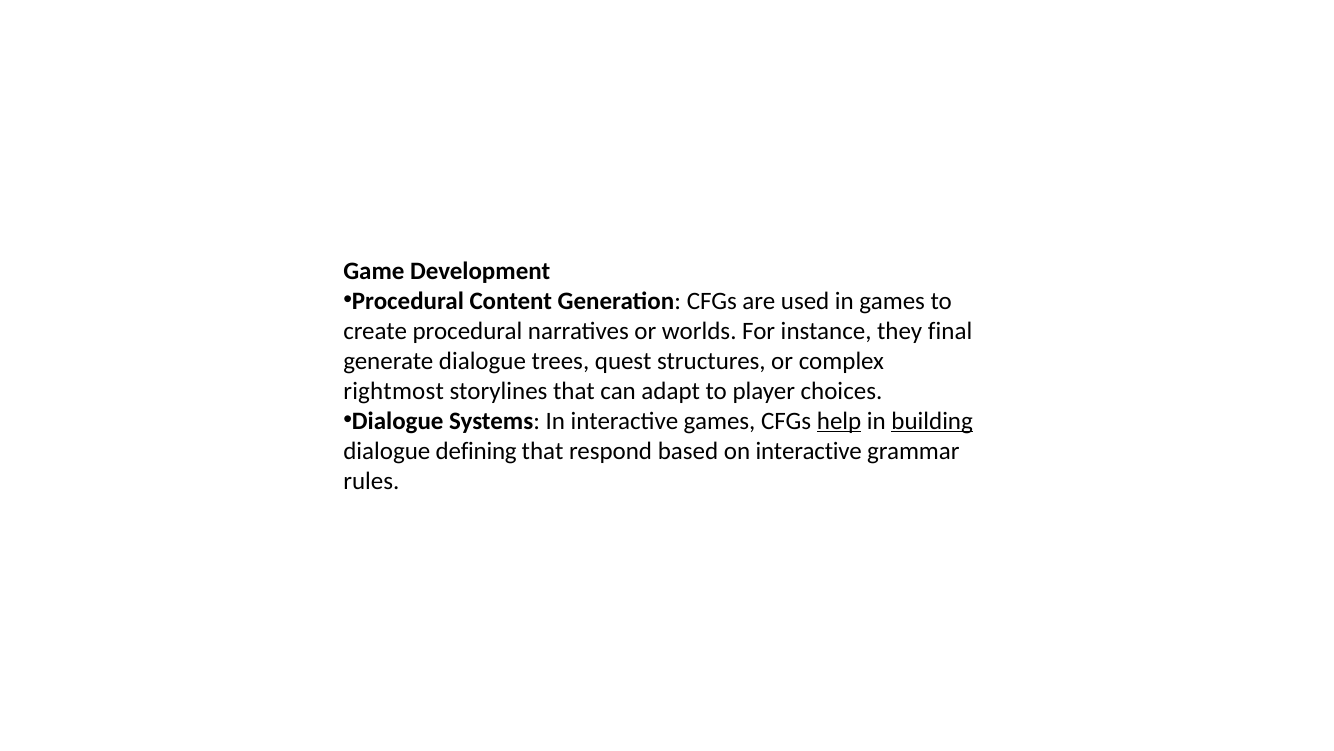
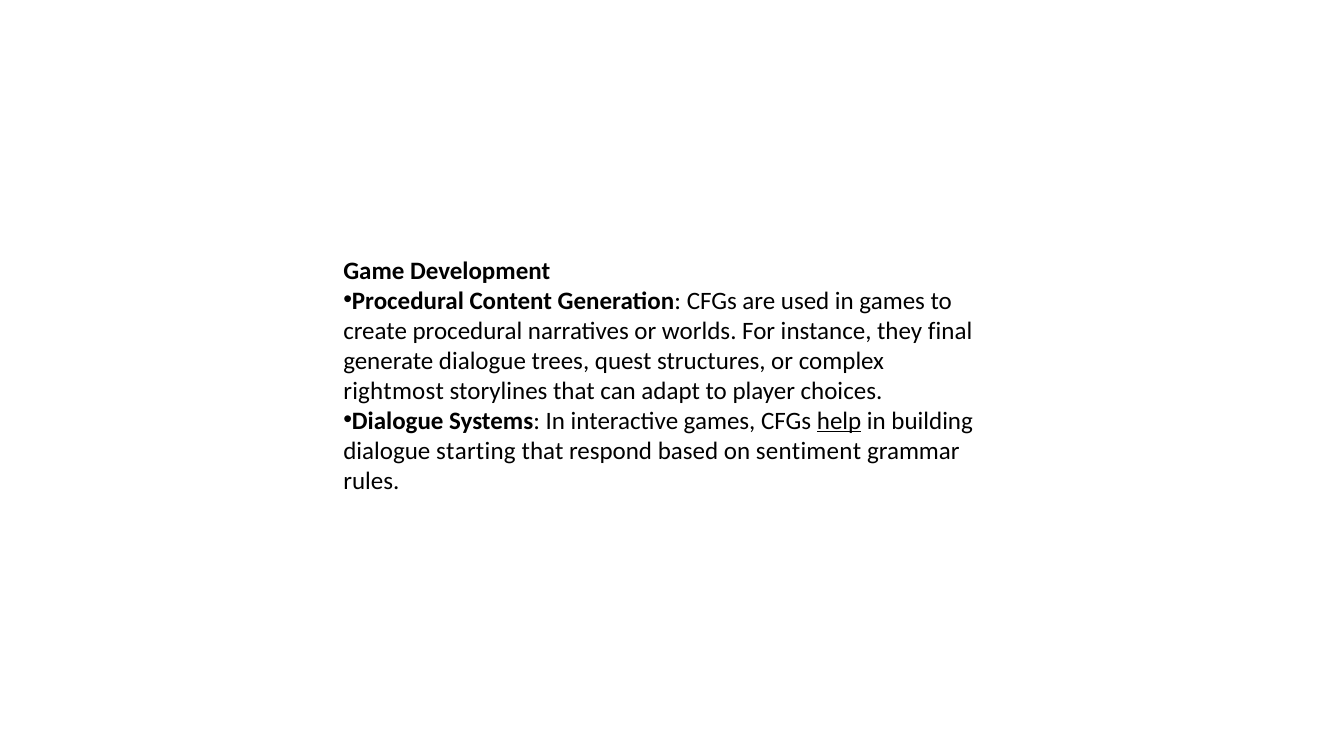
building underline: present -> none
defining: defining -> starting
on interactive: interactive -> sentiment
